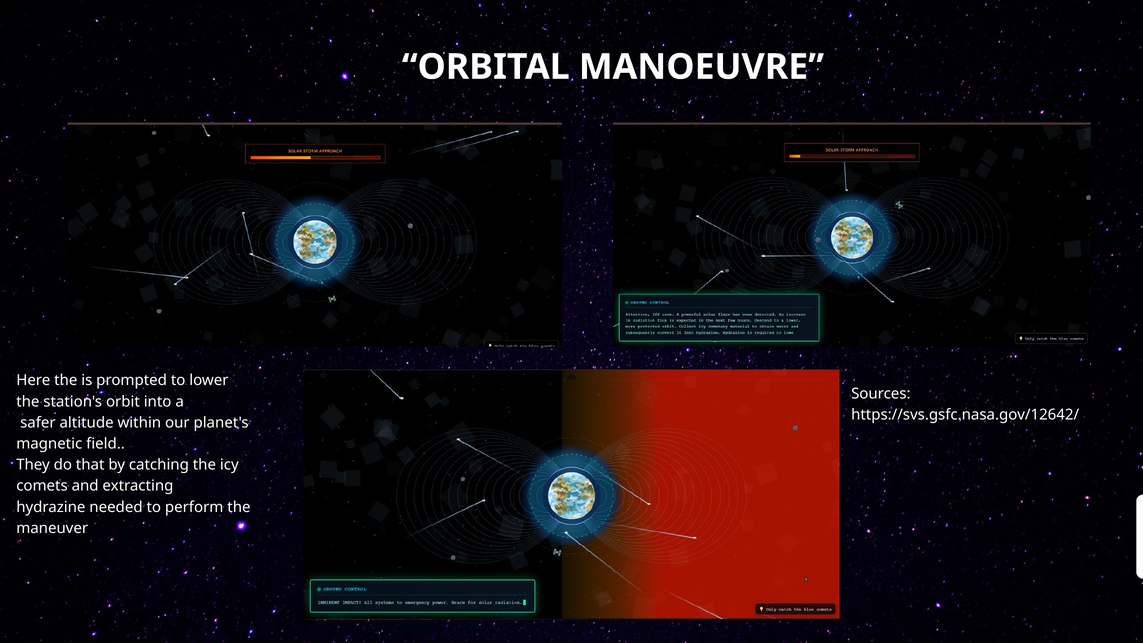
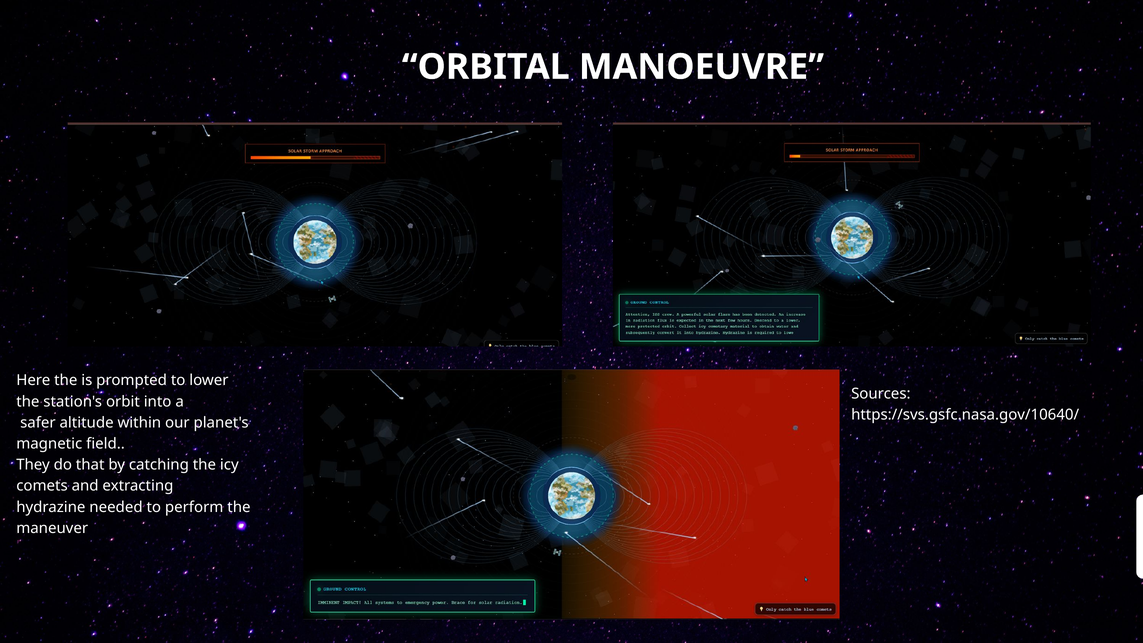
https://svs.gsfc.nasa.gov/12642/: https://svs.gsfc.nasa.gov/12642/ -> https://svs.gsfc.nasa.gov/10640/
